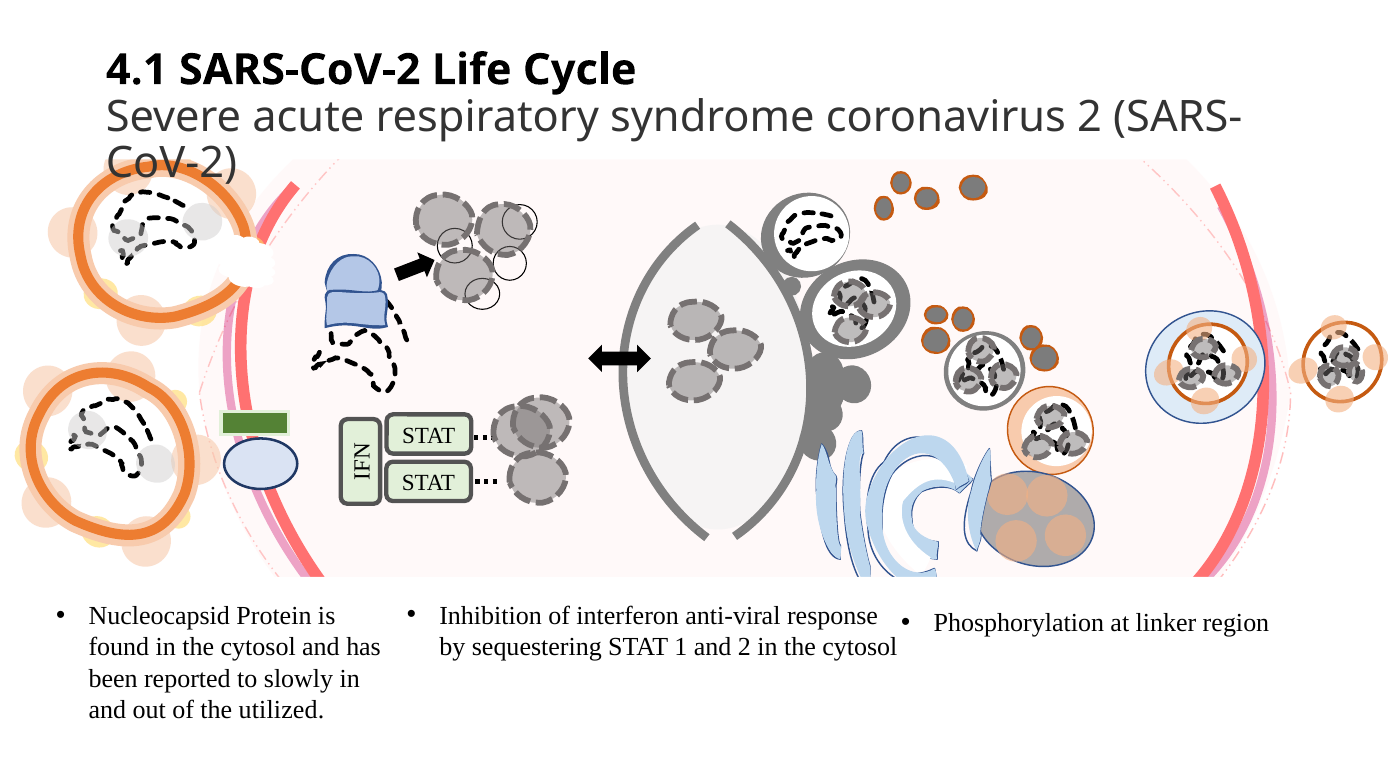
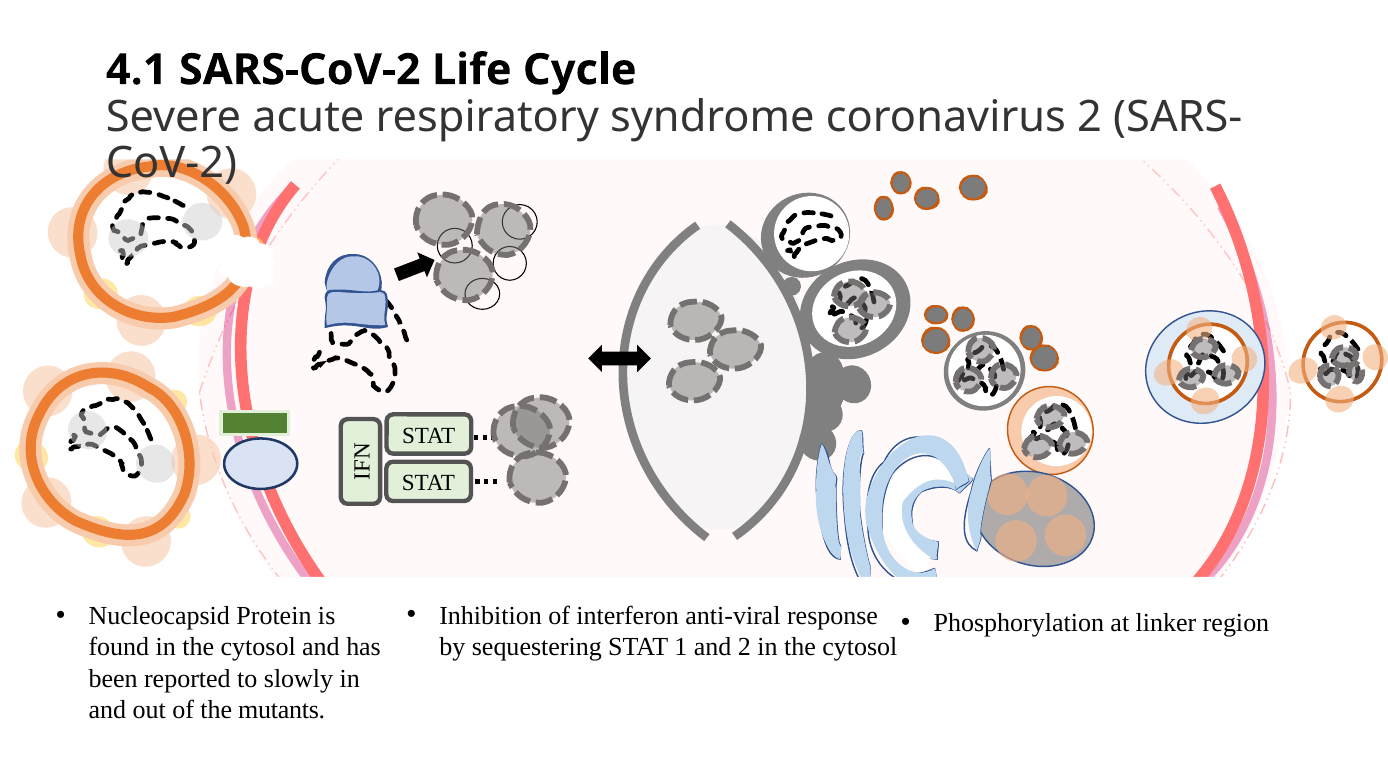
utilized: utilized -> mutants
